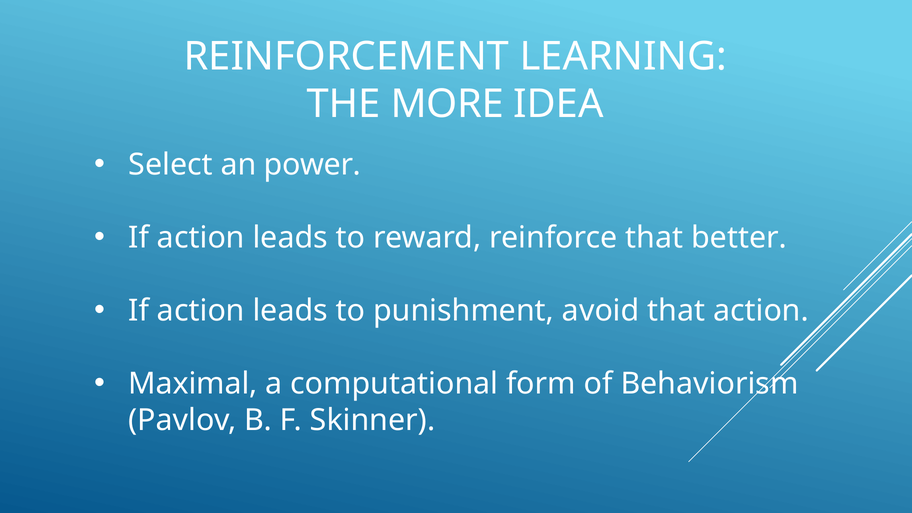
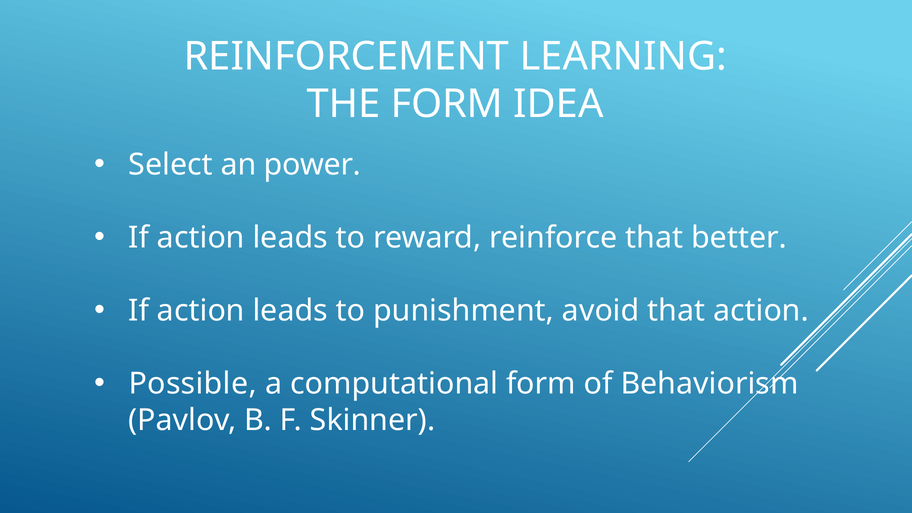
THE MORE: MORE -> FORM
Maximal: Maximal -> Possible
